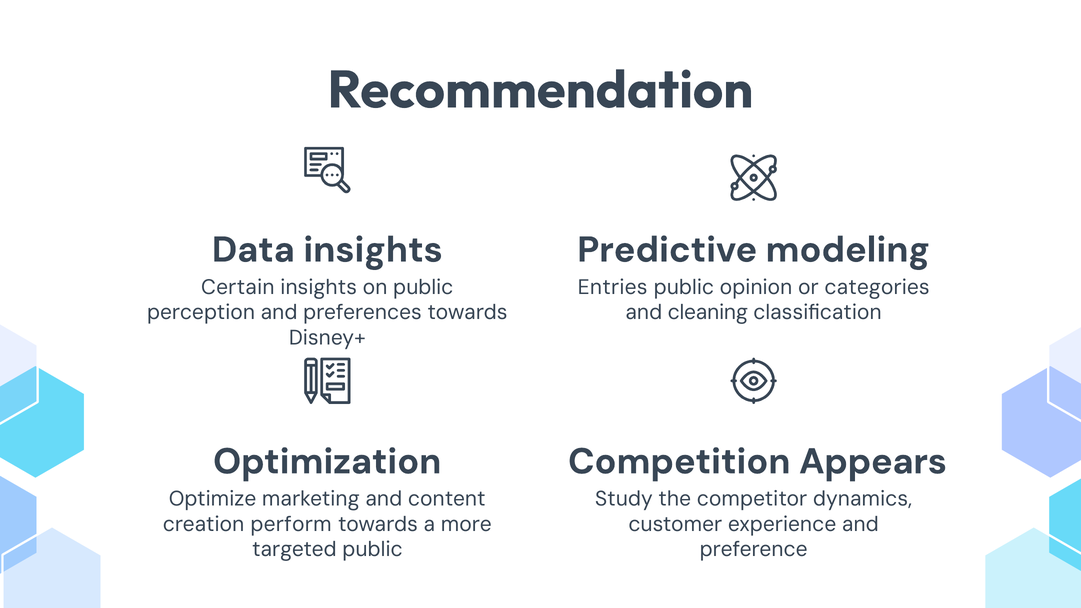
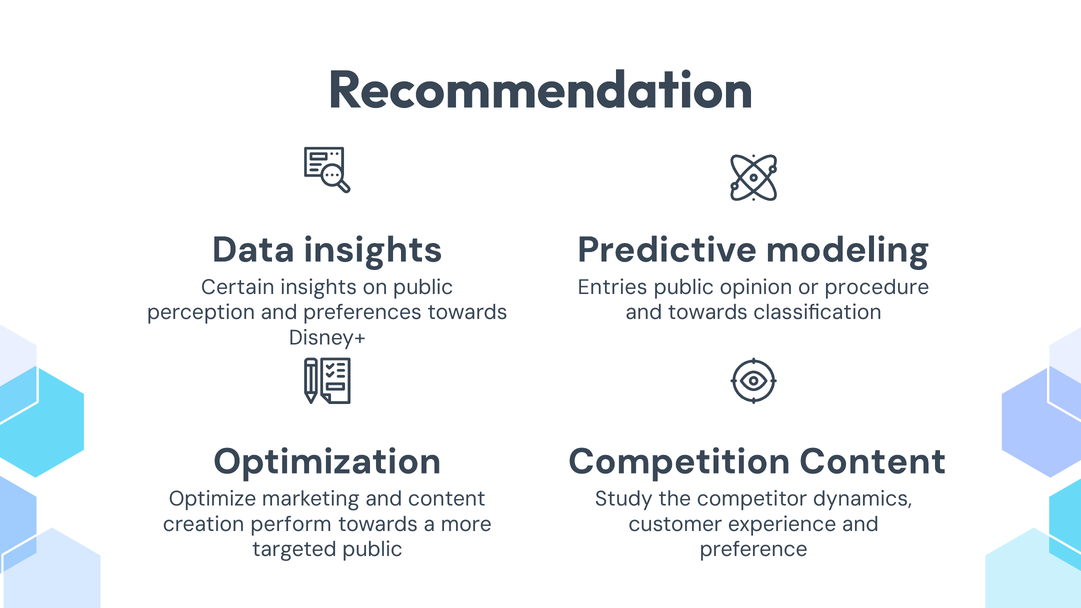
categories: categories -> procedure
and cleaning: cleaning -> towards
Competition Appears: Appears -> Content
